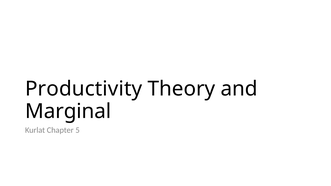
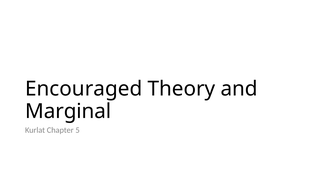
Productivity: Productivity -> Encouraged
